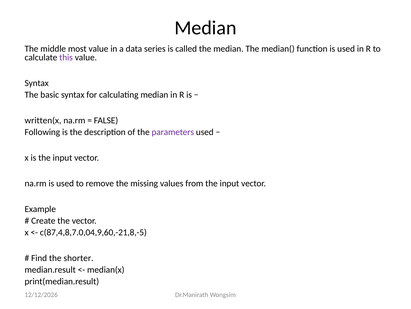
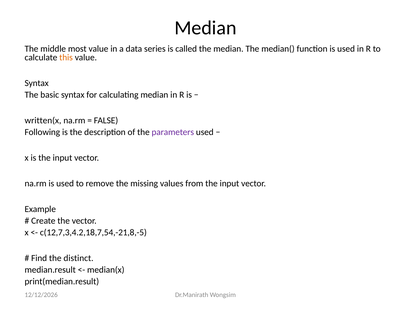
this colour: purple -> orange
c(87,4,8,7.0,04,9,60,-21,8,-5: c(87,4,8,7.0,04,9,60,-21,8,-5 -> c(12,7,3,4.2,18,7,54,-21,8,-5
shorter: shorter -> distinct
